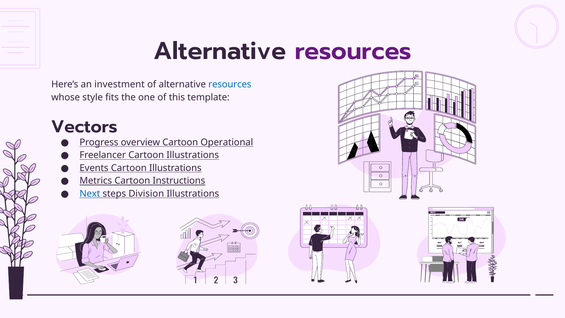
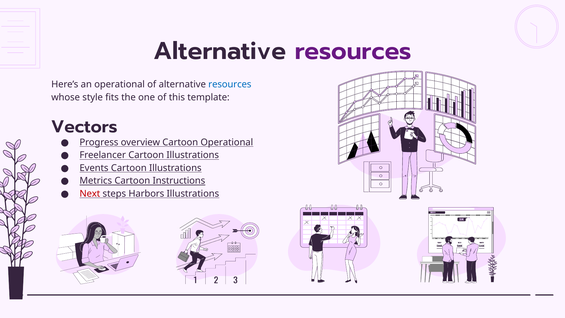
an investment: investment -> operational
Next colour: blue -> red
Division: Division -> Harbors
